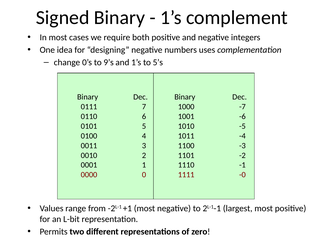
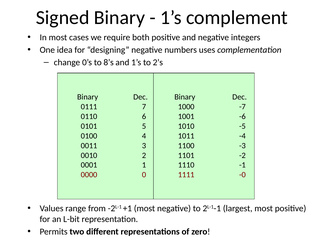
9’s: 9’s -> 8’s
5’s: 5’s -> 2’s
